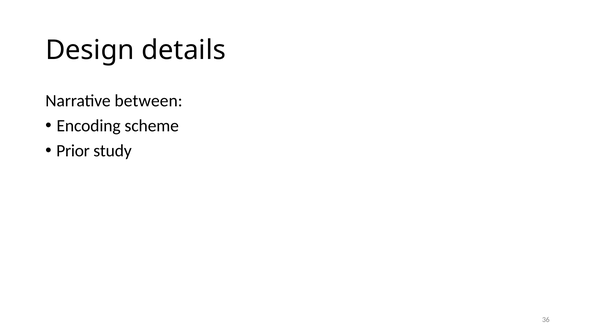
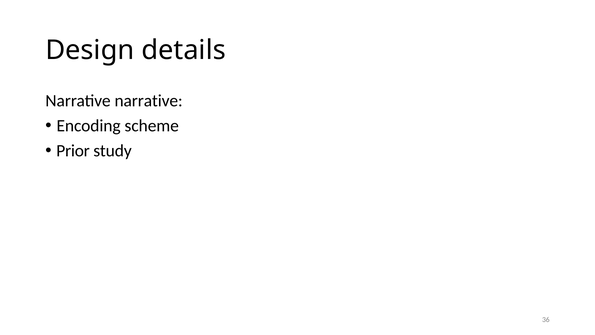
Narrative between: between -> narrative
